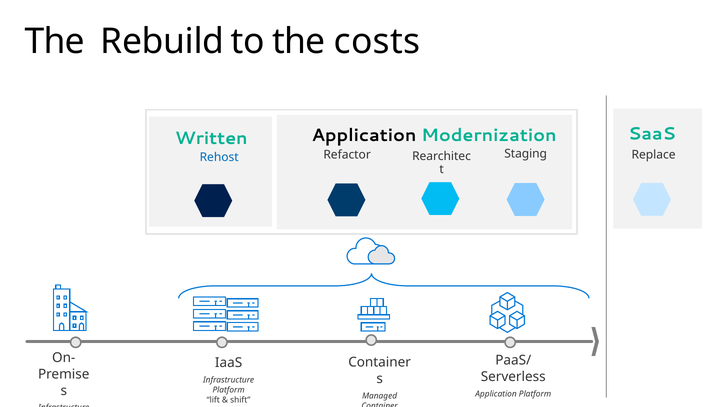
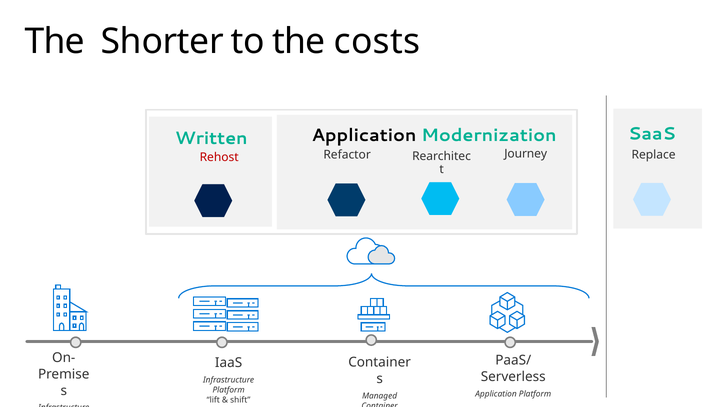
Rebuild: Rebuild -> Shorter
Staging: Staging -> Journey
Rehost colour: blue -> red
